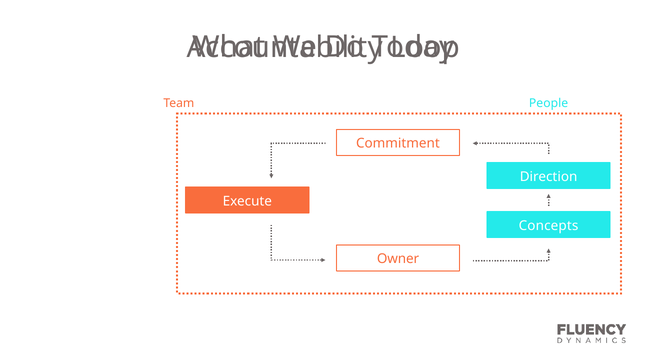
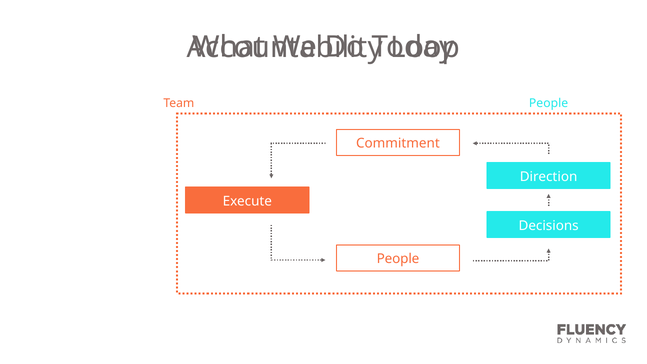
Concepts: Concepts -> Decisions
Owner at (398, 259): Owner -> People
